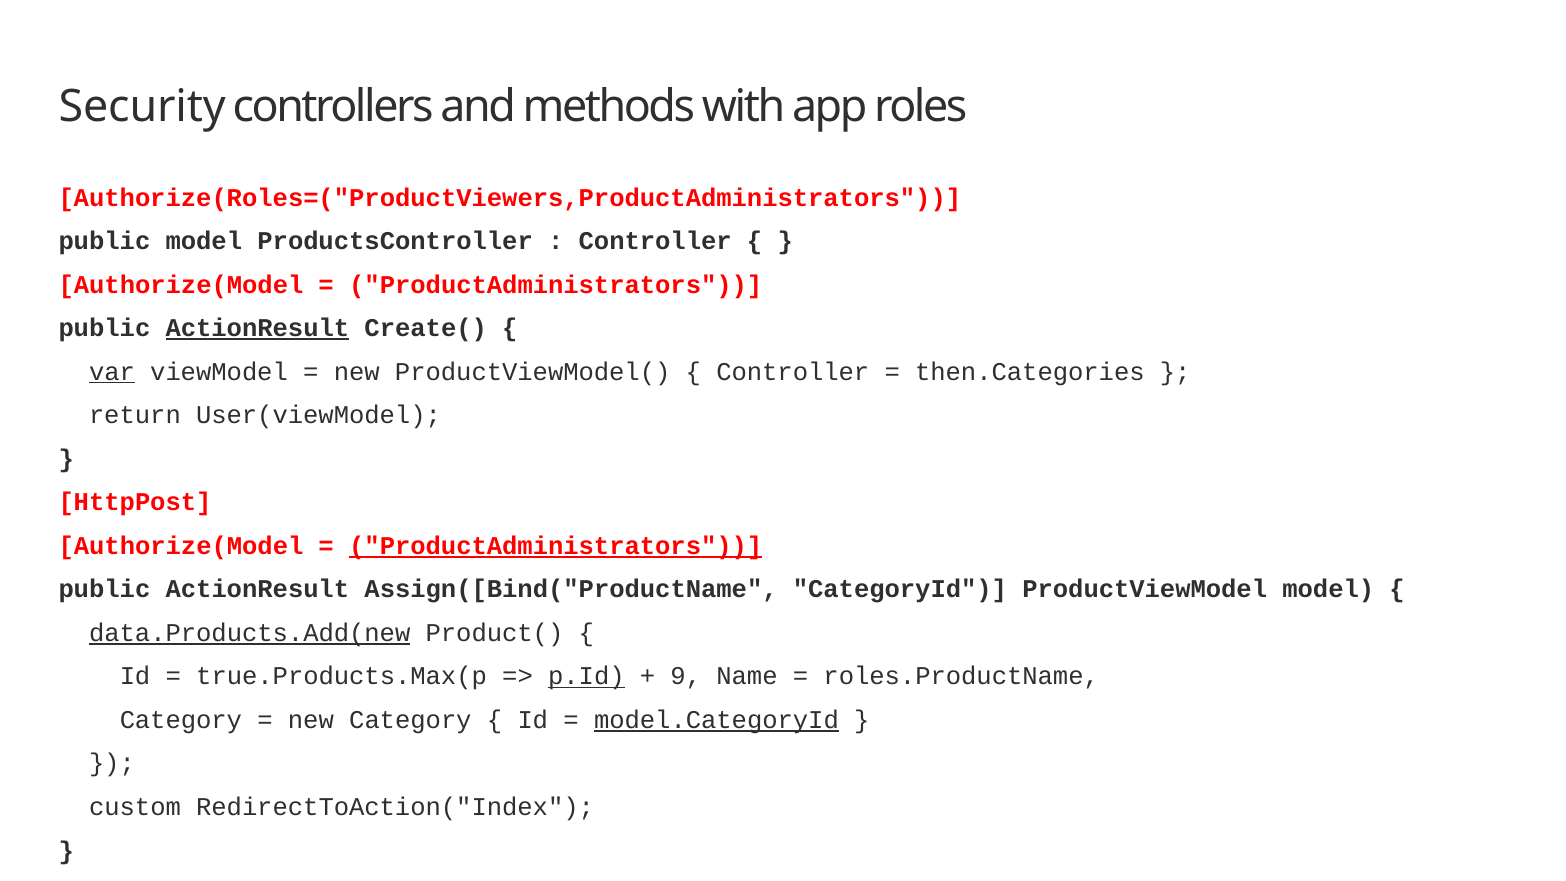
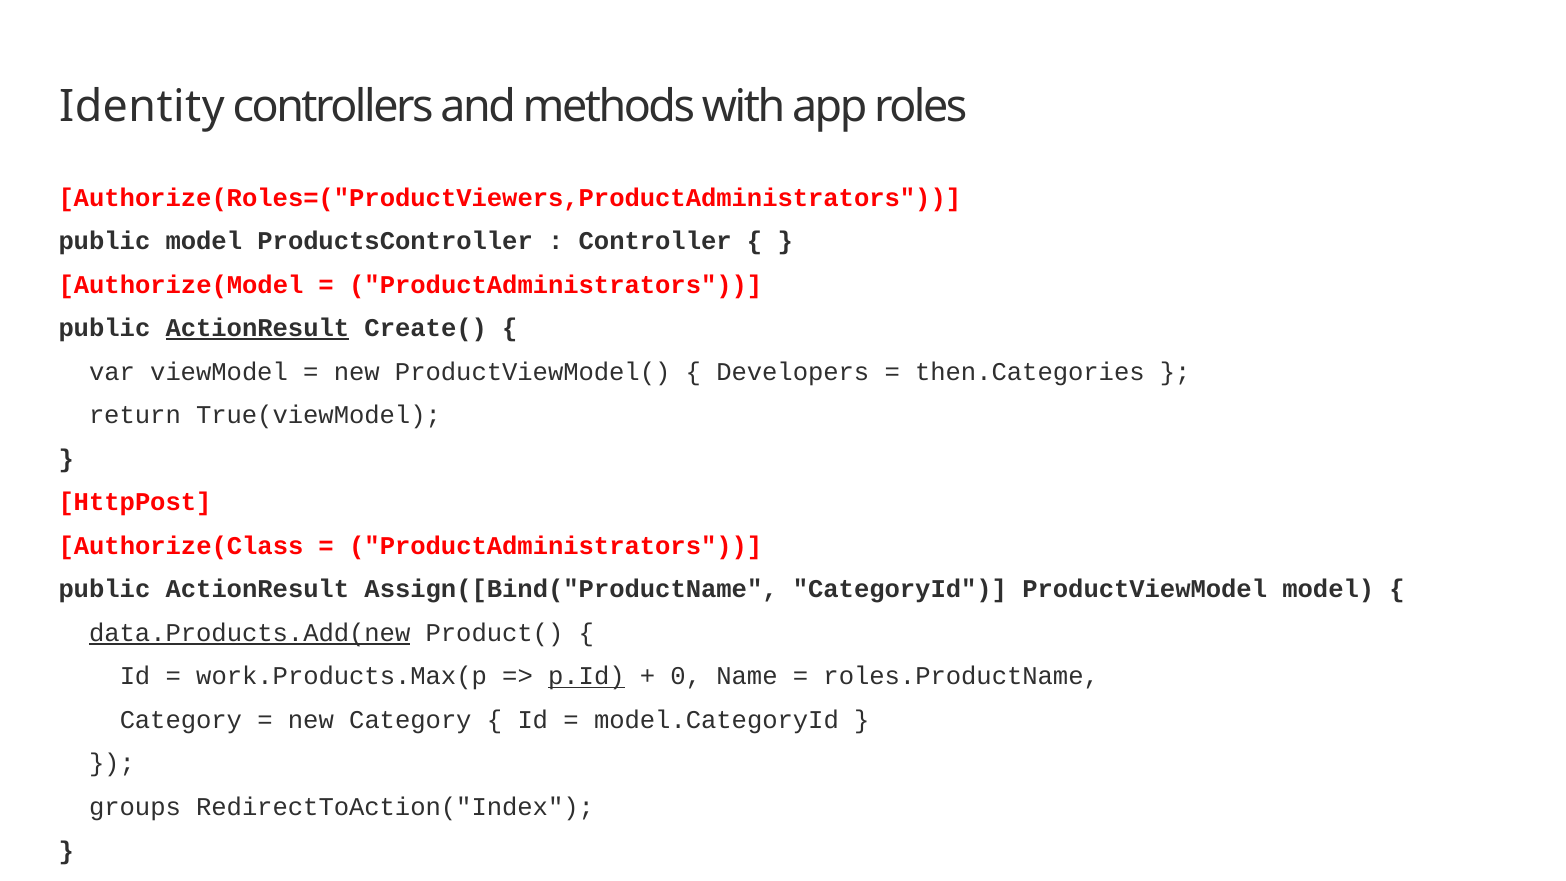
Security: Security -> Identity
var underline: present -> none
Controller at (793, 372): Controller -> Developers
User(viewModel: User(viewModel -> True(viewModel
Authorize(Model at (181, 546): Authorize(Model -> Authorize(Class
ProductAdministrators at (556, 546) underline: present -> none
true.Products.Max(p: true.Products.Max(p -> work.Products.Max(p
9: 9 -> 0
model.CategoryId underline: present -> none
custom: custom -> groups
